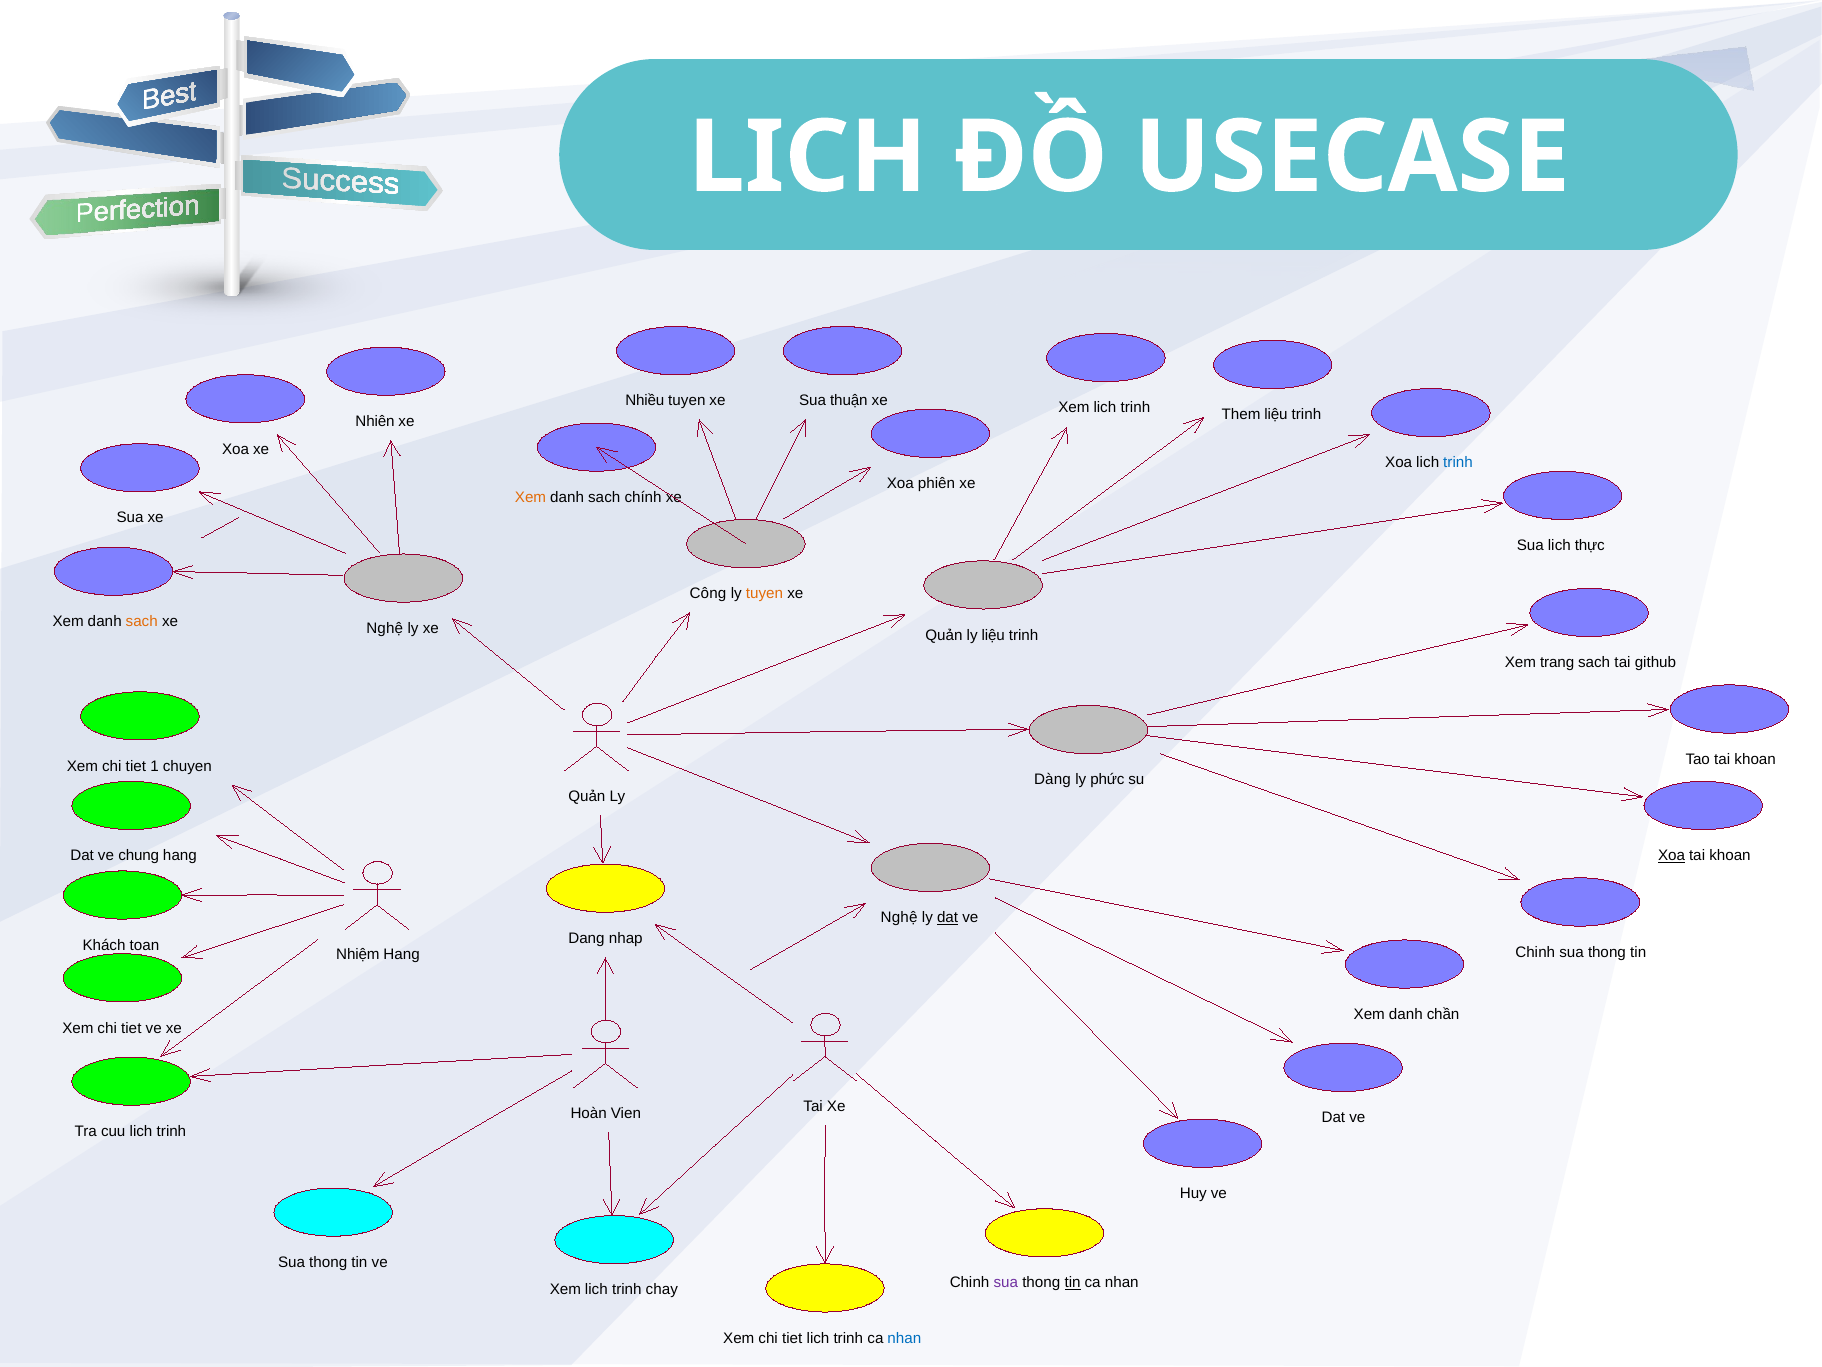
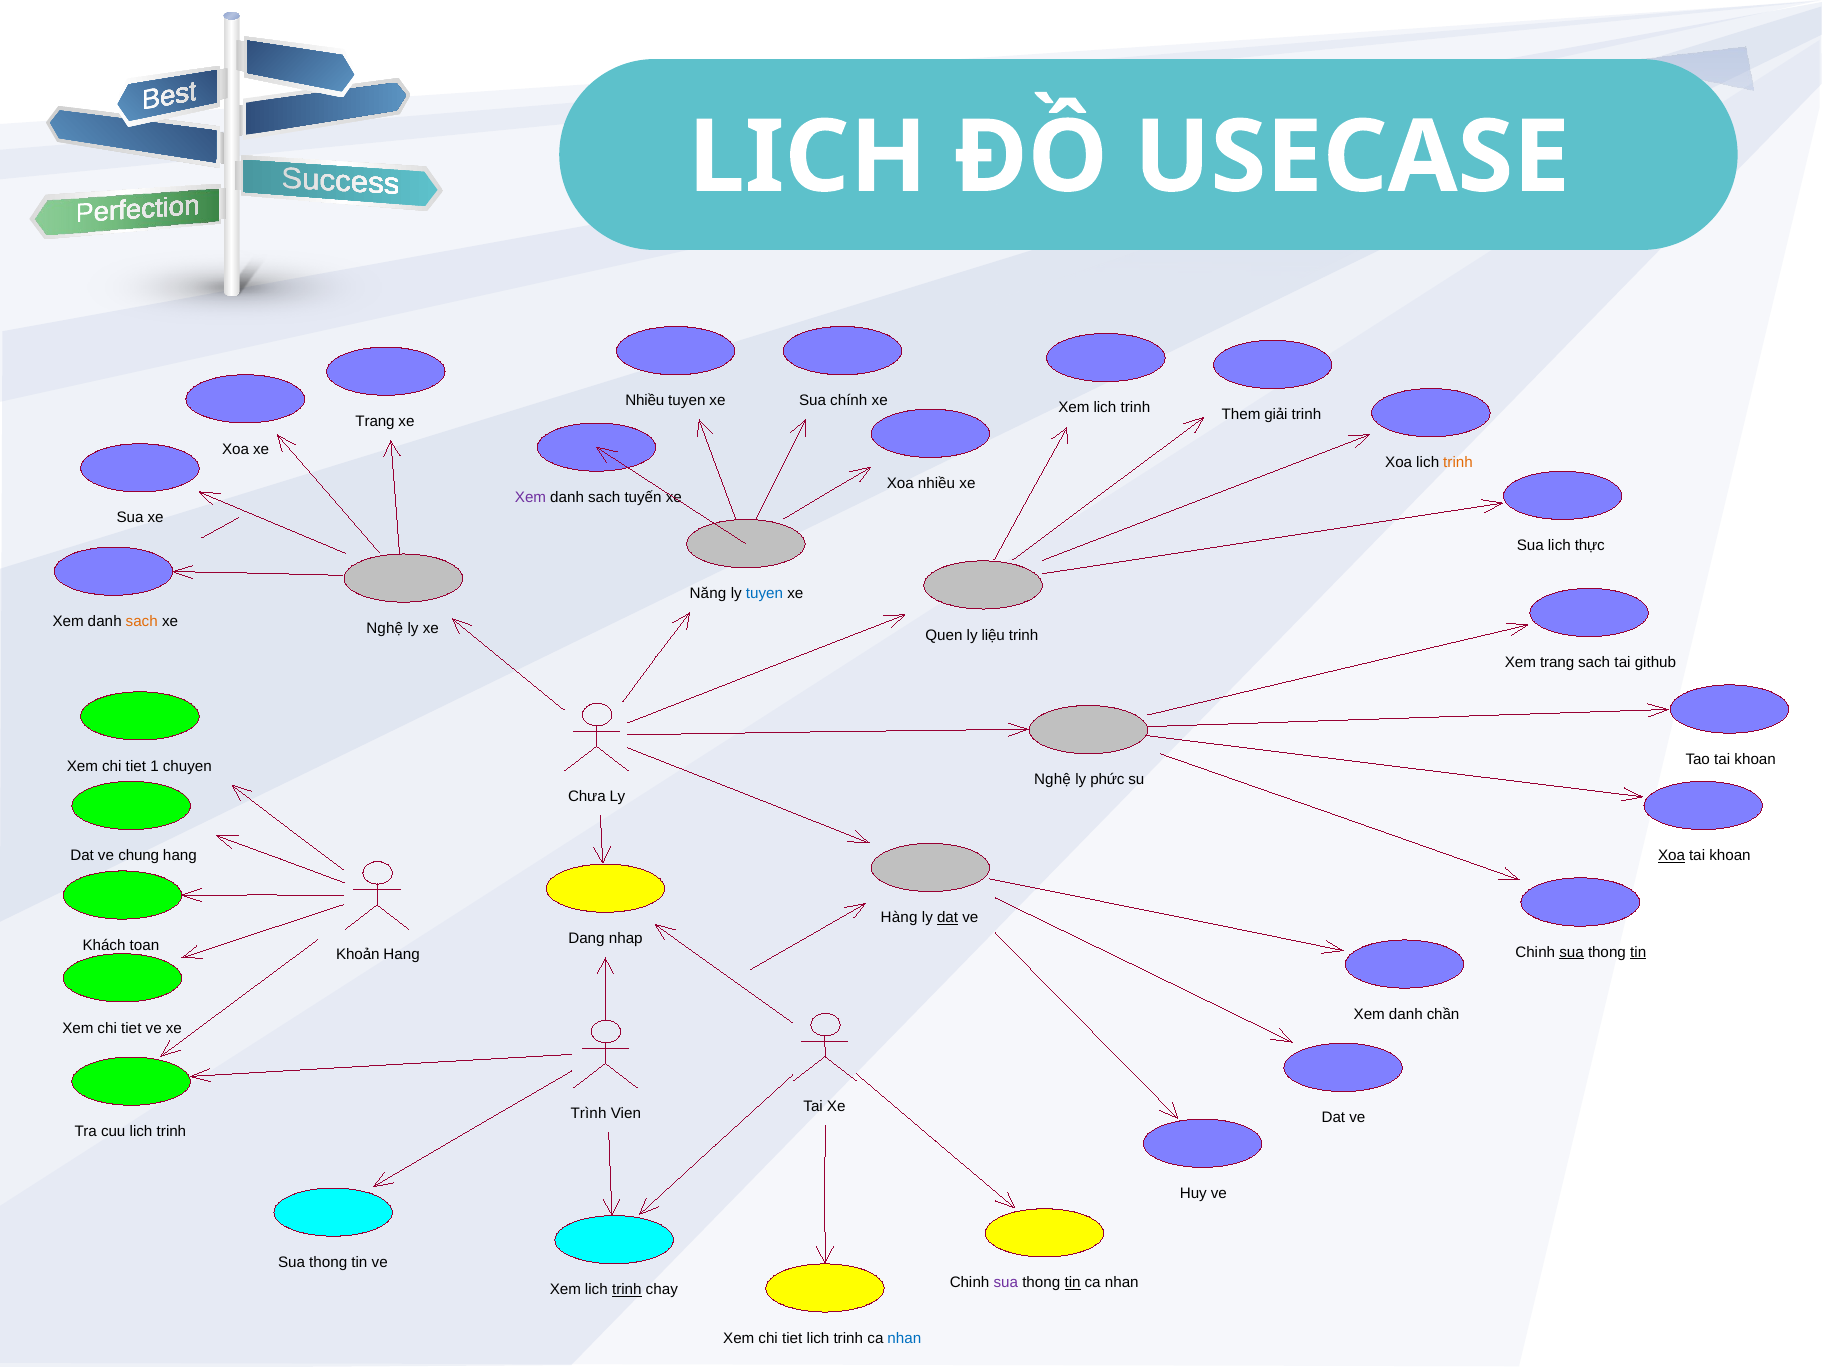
thuận: thuận -> chính
Them liệu: liệu -> giải
Nhiên at (375, 421): Nhiên -> Trang
trinh at (1458, 463) colour: blue -> orange
Xoa phiên: phiên -> nhiều
Xem at (531, 497) colour: orange -> purple
chính: chính -> tuyến
Công: Công -> Năng
tuyen at (765, 594) colour: orange -> blue
Quản at (944, 635): Quản -> Quen
Dàng at (1052, 780): Dàng -> Nghệ
Quản at (587, 796): Quản -> Chưa
Nghệ at (899, 917): Nghệ -> Hàng
sua at (1572, 952) underline: none -> present
tin at (1638, 952) underline: none -> present
Nhiệm: Nhiệm -> Khoản
Hoàn: Hoàn -> Trình
trinh at (627, 1289) underline: none -> present
